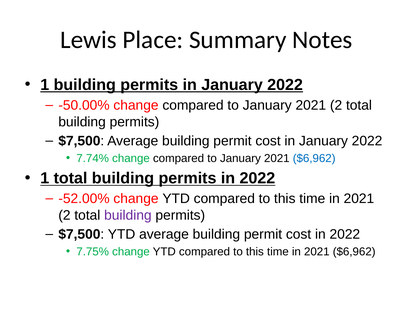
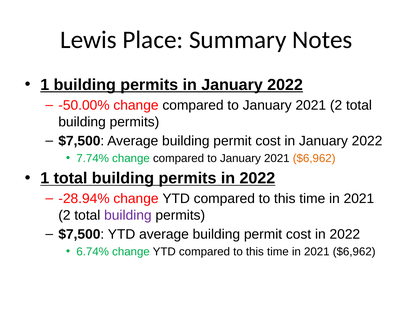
$6,962 at (314, 159) colour: blue -> orange
-52.00%: -52.00% -> -28.94%
7.75%: 7.75% -> 6.74%
